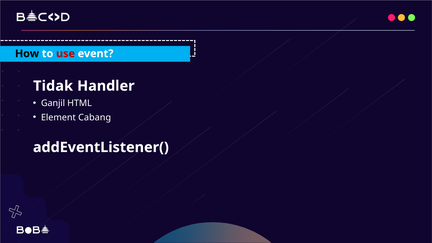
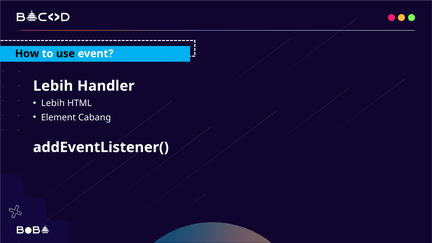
use colour: red -> black
Tidak at (53, 86): Tidak -> Lebih
Ganjil at (53, 103): Ganjil -> Lebih
